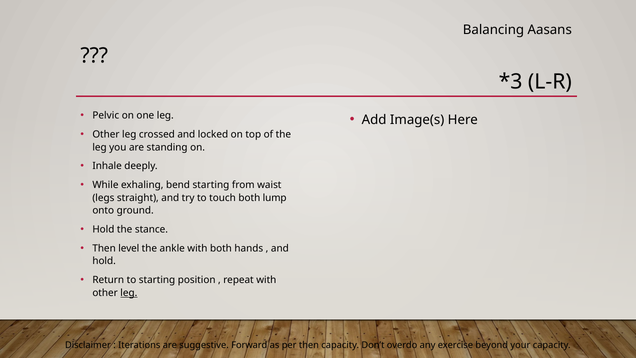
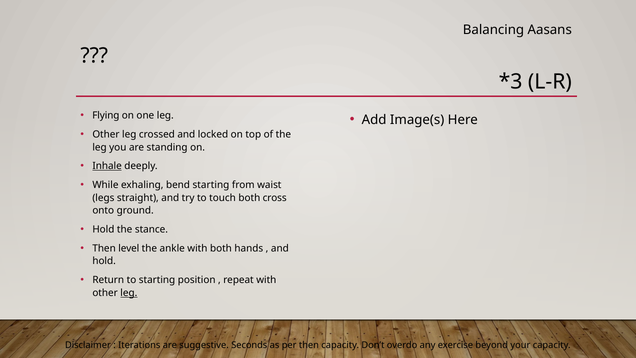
Pelvic: Pelvic -> Flying
Inhale underline: none -> present
lump: lump -> cross
Forward: Forward -> Seconds
